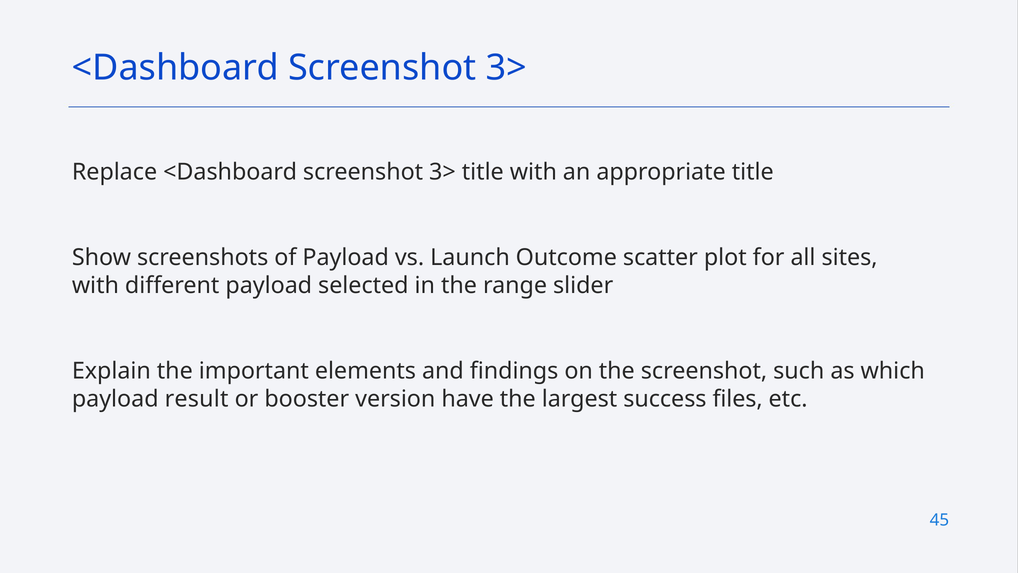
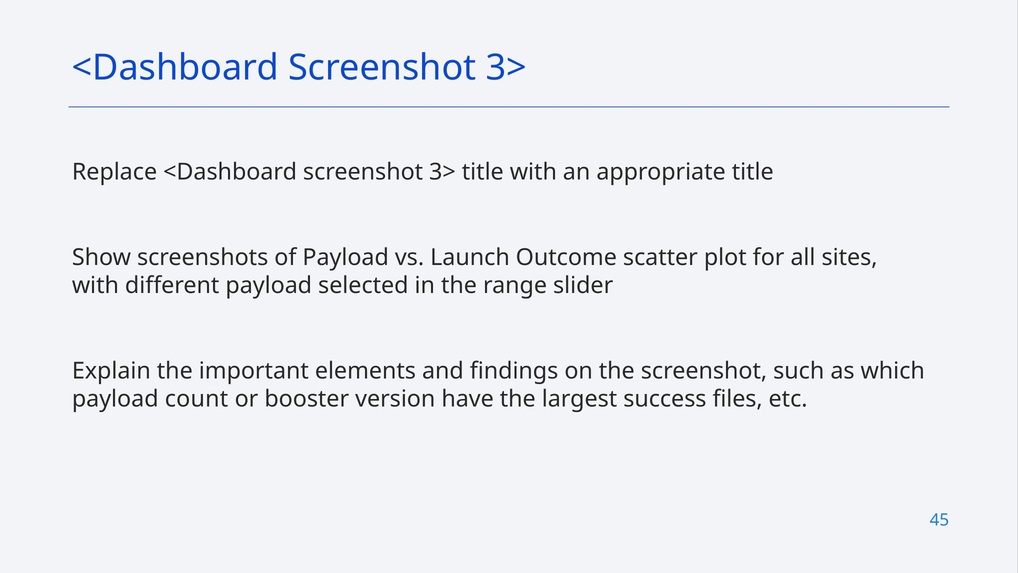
result: result -> count
